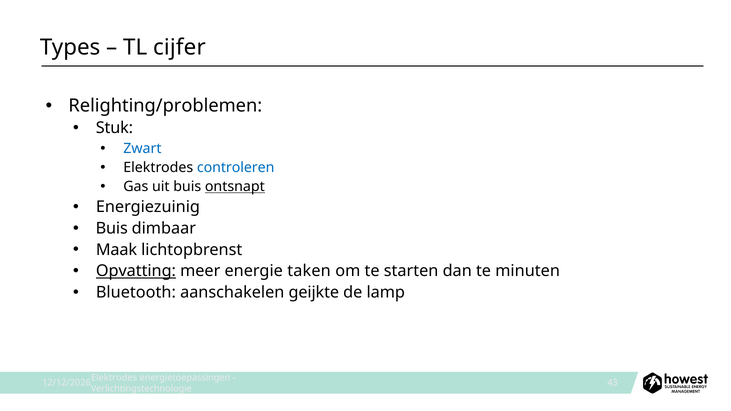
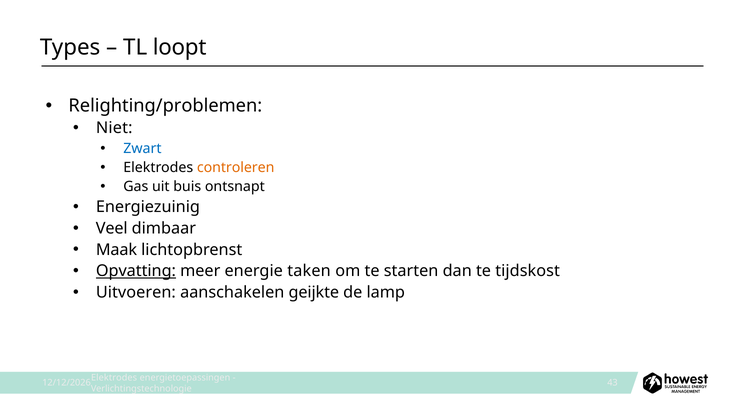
cijfer: cijfer -> loopt
Stuk: Stuk -> Niet
controleren colour: blue -> orange
ontsnapt underline: present -> none
Buis at (112, 228): Buis -> Veel
minuten: minuten -> tijdskost
Bluetooth: Bluetooth -> Uitvoeren
